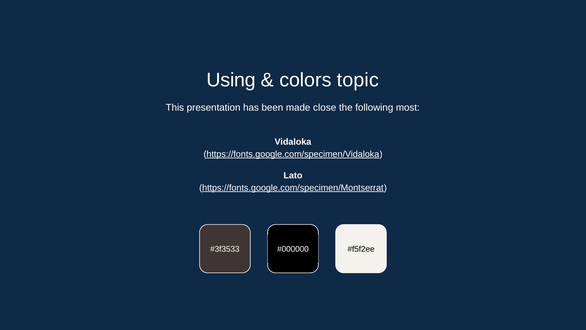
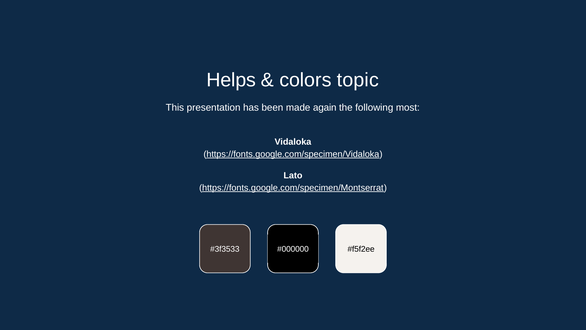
Using: Using -> Helps
close: close -> again
